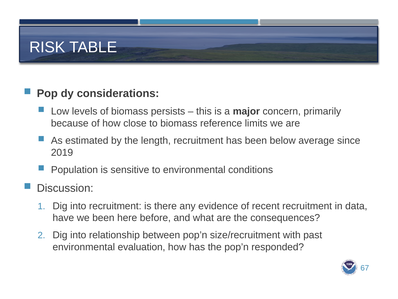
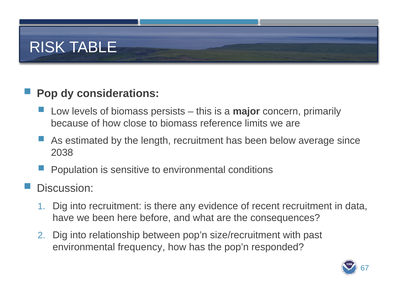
2019: 2019 -> 2038
evaluation: evaluation -> frequency
